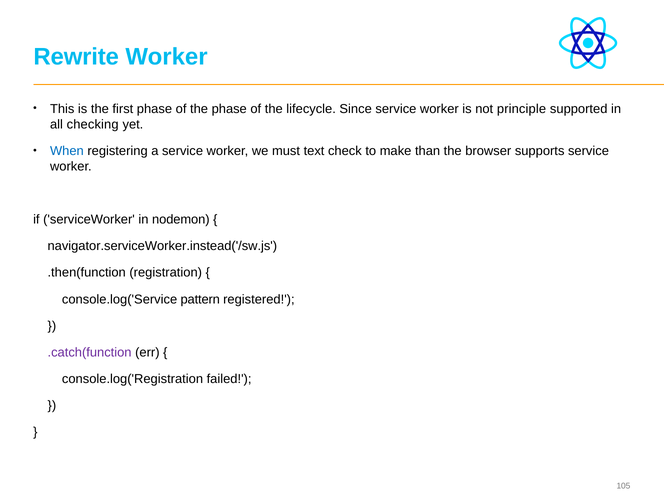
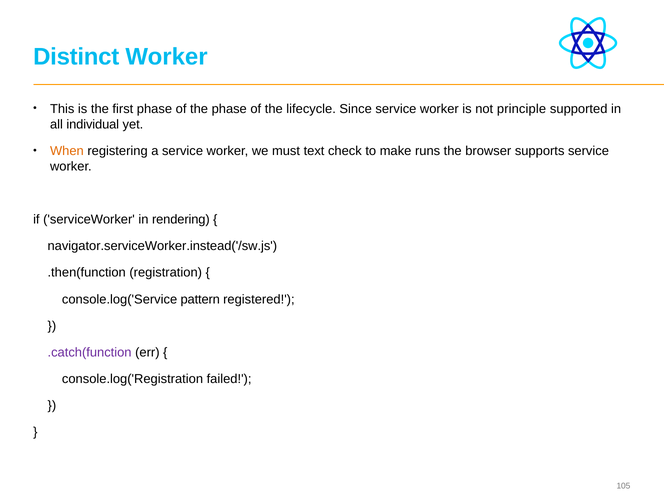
Rewrite: Rewrite -> Distinct
checking: checking -> individual
When colour: blue -> orange
than: than -> runs
nodemon: nodemon -> rendering
